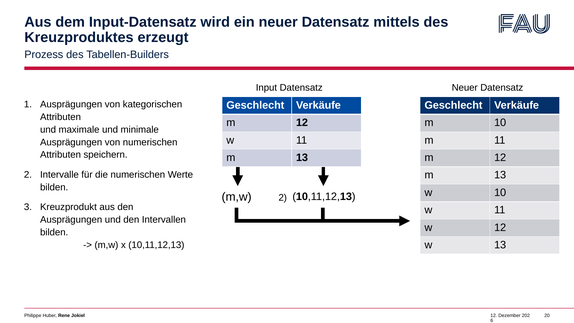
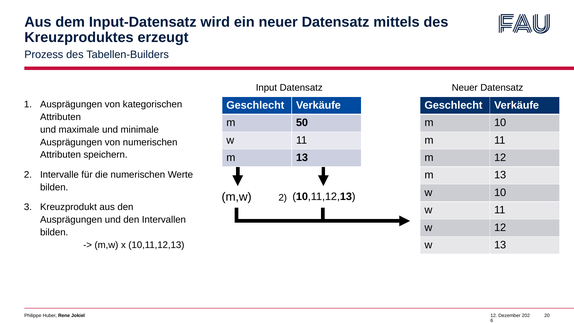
12 at (302, 123): 12 -> 50
